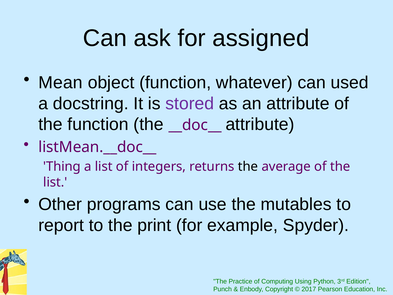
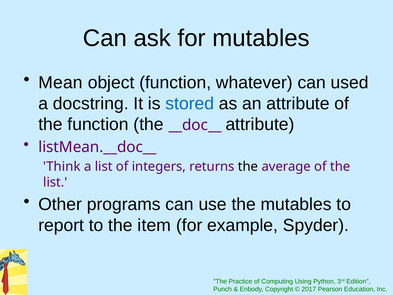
for assigned: assigned -> mutables
stored colour: purple -> blue
Thing: Thing -> Think
print: print -> item
